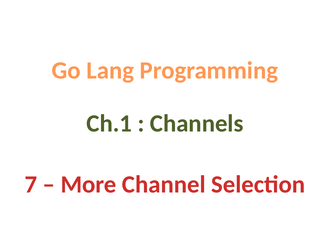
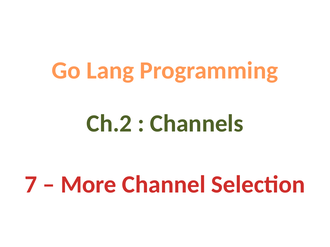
Ch.1: Ch.1 -> Ch.2
